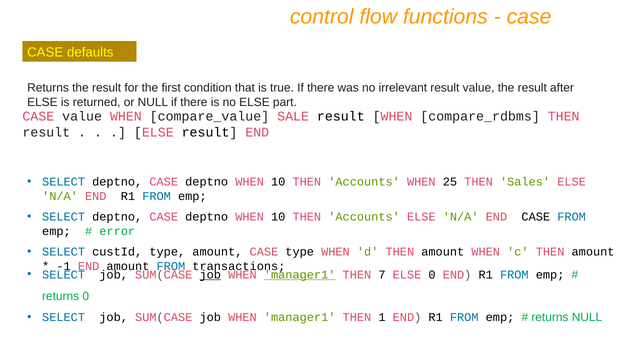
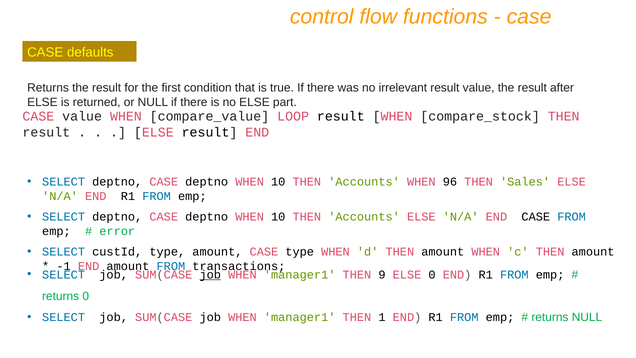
SALE: SALE -> LOOP
compare_rdbms: compare_rdbms -> compare_stock
25: 25 -> 96
manager1 at (300, 274) underline: present -> none
7: 7 -> 9
